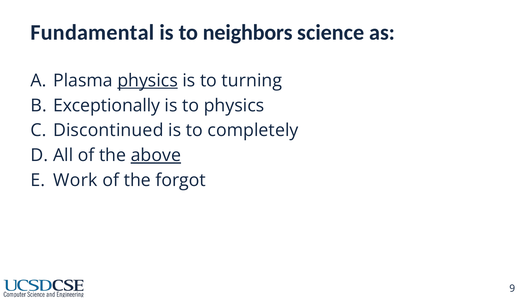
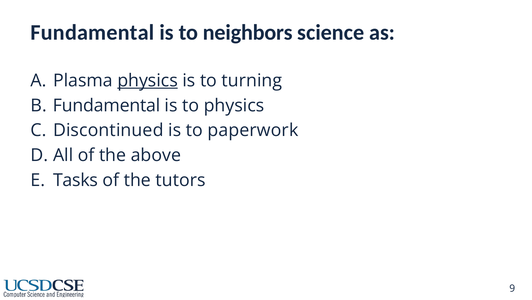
Exceptionally at (107, 105): Exceptionally -> Fundamental
completely: completely -> paperwork
above underline: present -> none
Work: Work -> Tasks
forgot: forgot -> tutors
